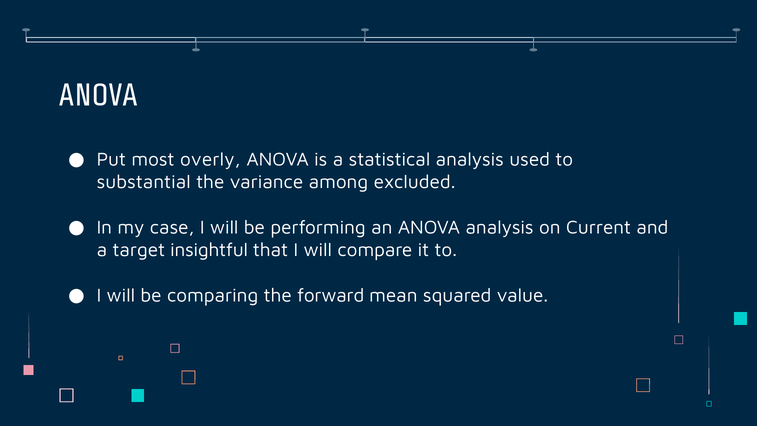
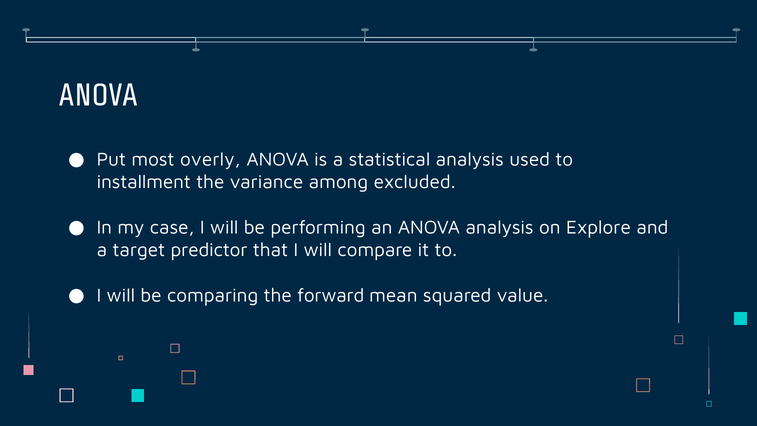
substantial: substantial -> installment
Current: Current -> Explore
insightful: insightful -> predictor
